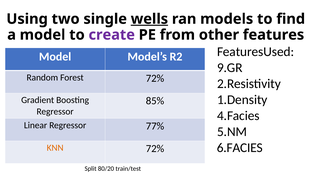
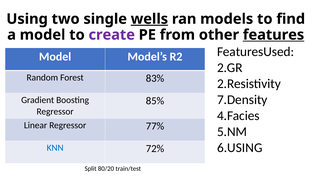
features underline: none -> present
9.GR: 9.GR -> 2.GR
Forest 72%: 72% -> 83%
1.Density: 1.Density -> 7.Density
6.FACIES: 6.FACIES -> 6.USING
KNN colour: orange -> blue
